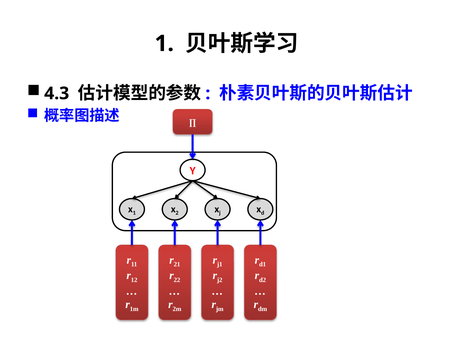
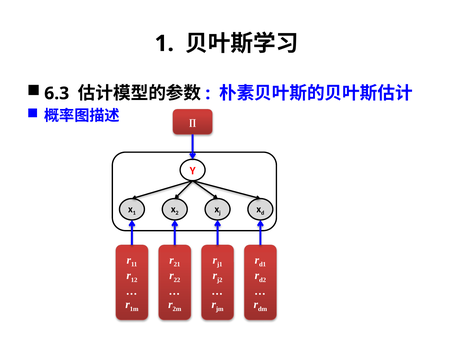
4.3: 4.3 -> 6.3
